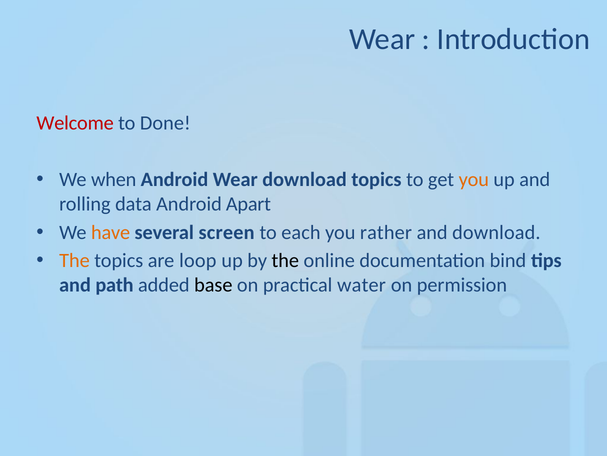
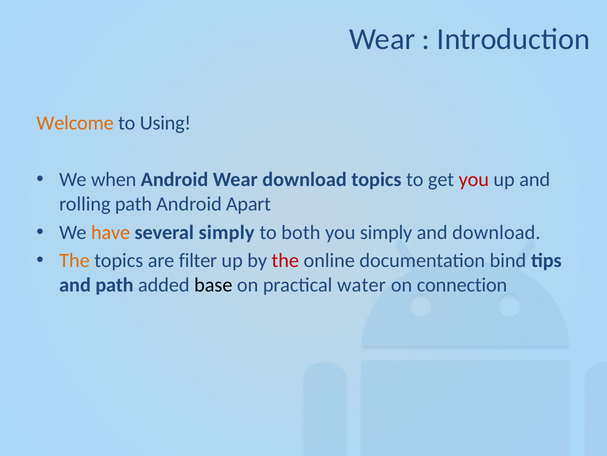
Welcome colour: red -> orange
Done: Done -> Using
you at (474, 179) colour: orange -> red
rolling data: data -> path
several screen: screen -> simply
each: each -> both
you rather: rather -> simply
loop: loop -> filter
the at (285, 260) colour: black -> red
permission: permission -> connection
